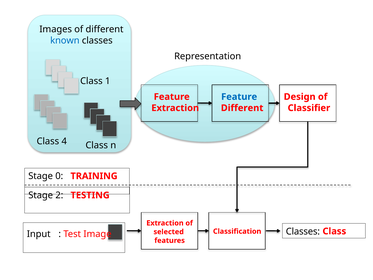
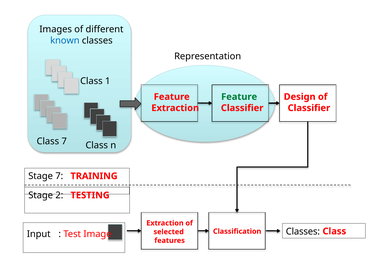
Feature at (239, 97) colour: blue -> green
Extraction Different: Different -> Classifier
Class 4: 4 -> 7
Stage 0: 0 -> 7
